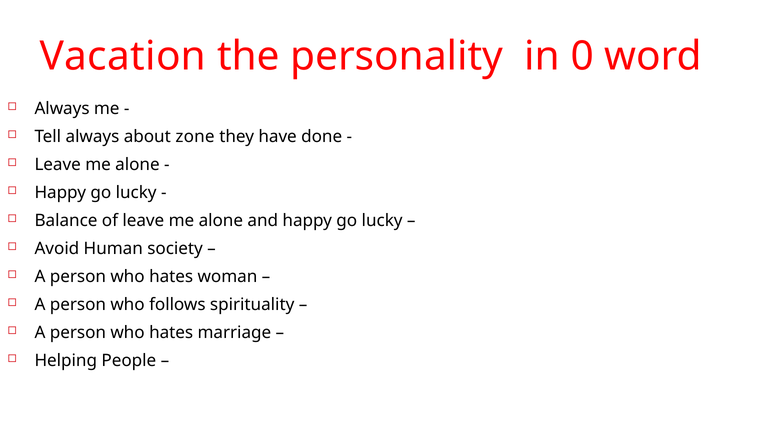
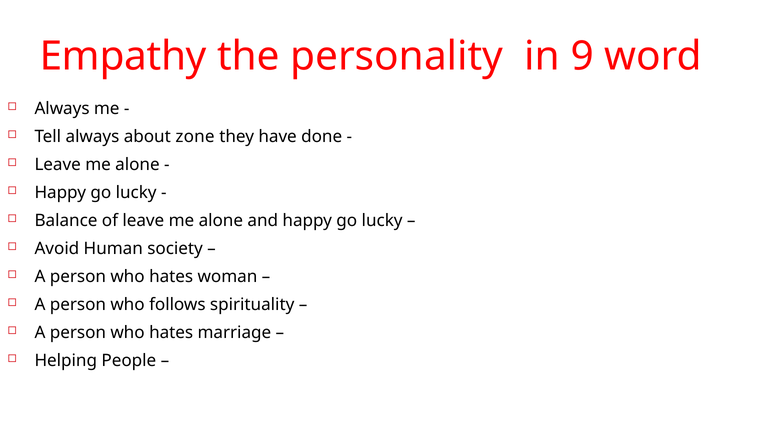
Vacation: Vacation -> Empathy
0: 0 -> 9
